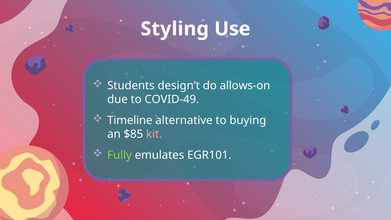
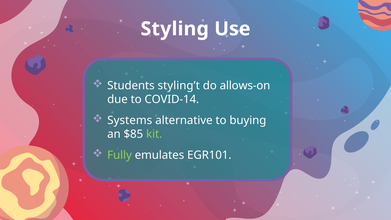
design’t: design’t -> styling’t
COVID-49: COVID-49 -> COVID-14
Timeline: Timeline -> Systems
kit colour: pink -> light green
